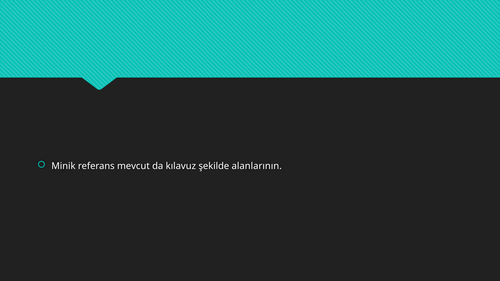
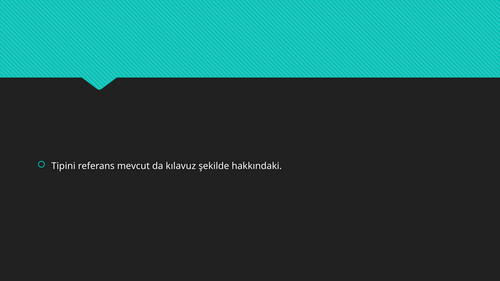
Minik: Minik -> Tipini
alanlarının: alanlarının -> hakkındaki
